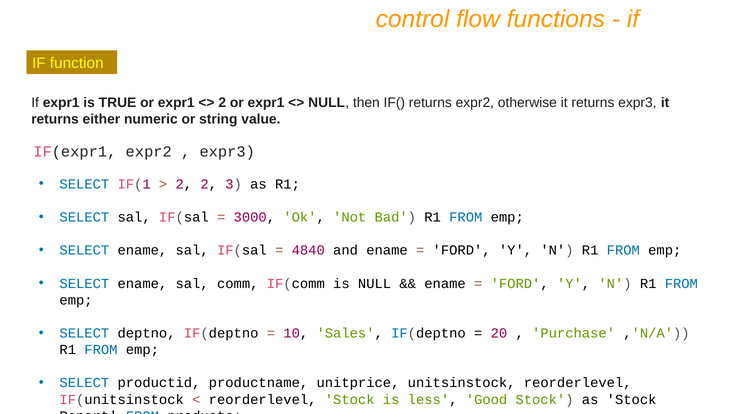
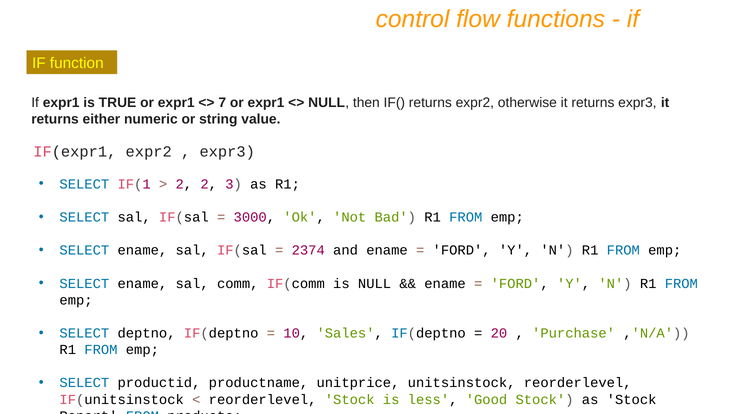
2 at (222, 103): 2 -> 7
4840: 4840 -> 2374
